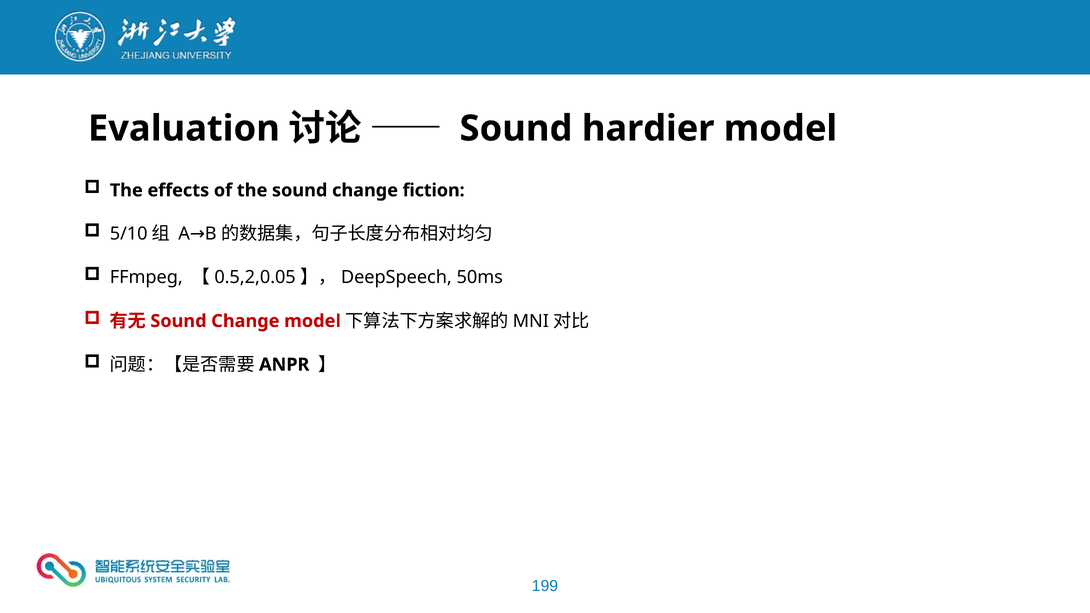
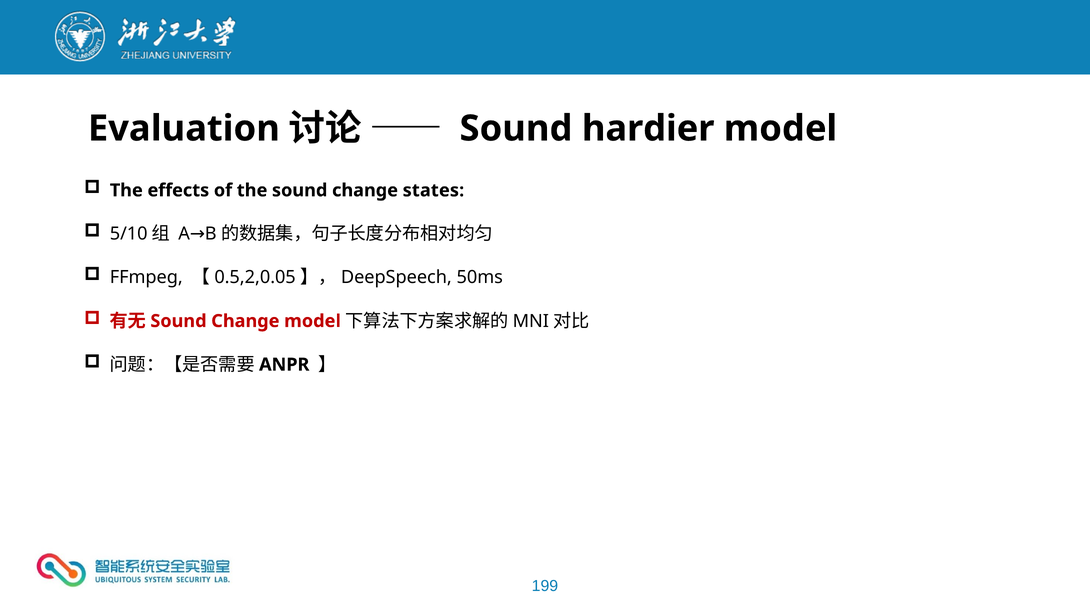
fiction: fiction -> states
